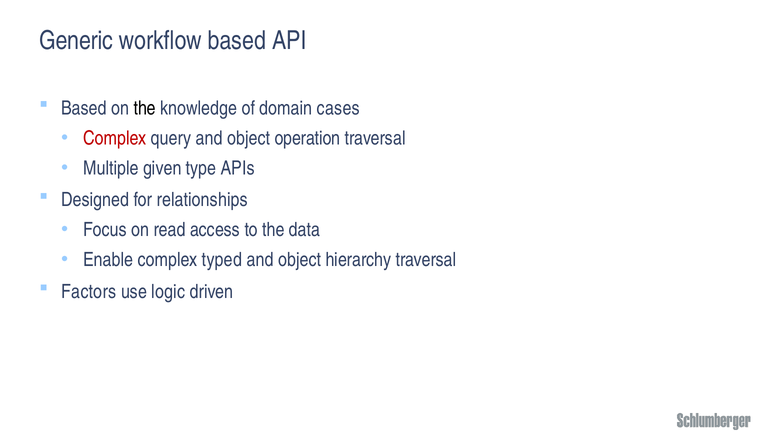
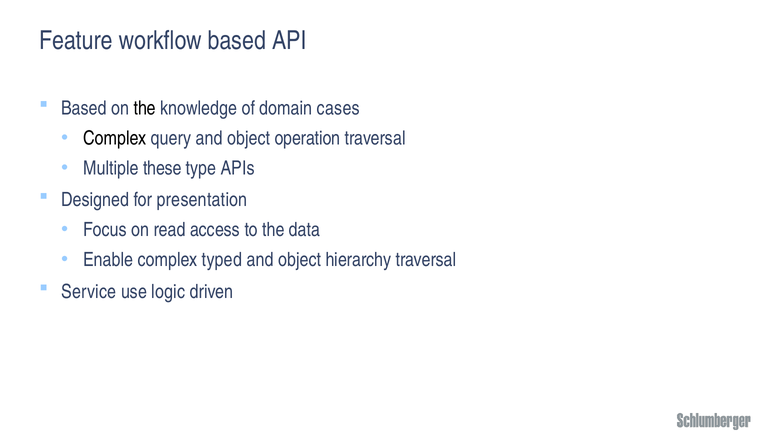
Generic: Generic -> Feature
Complex at (115, 138) colour: red -> black
given: given -> these
relationships: relationships -> presentation
Factors: Factors -> Service
